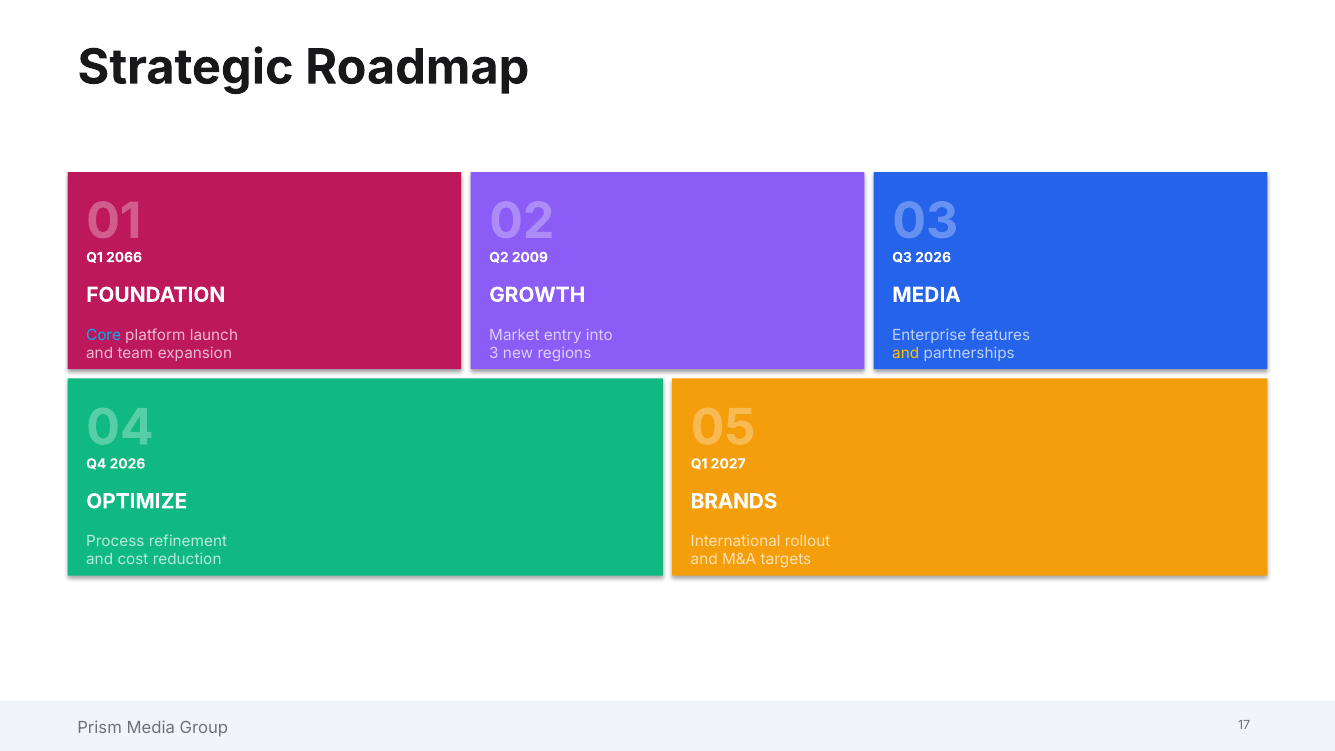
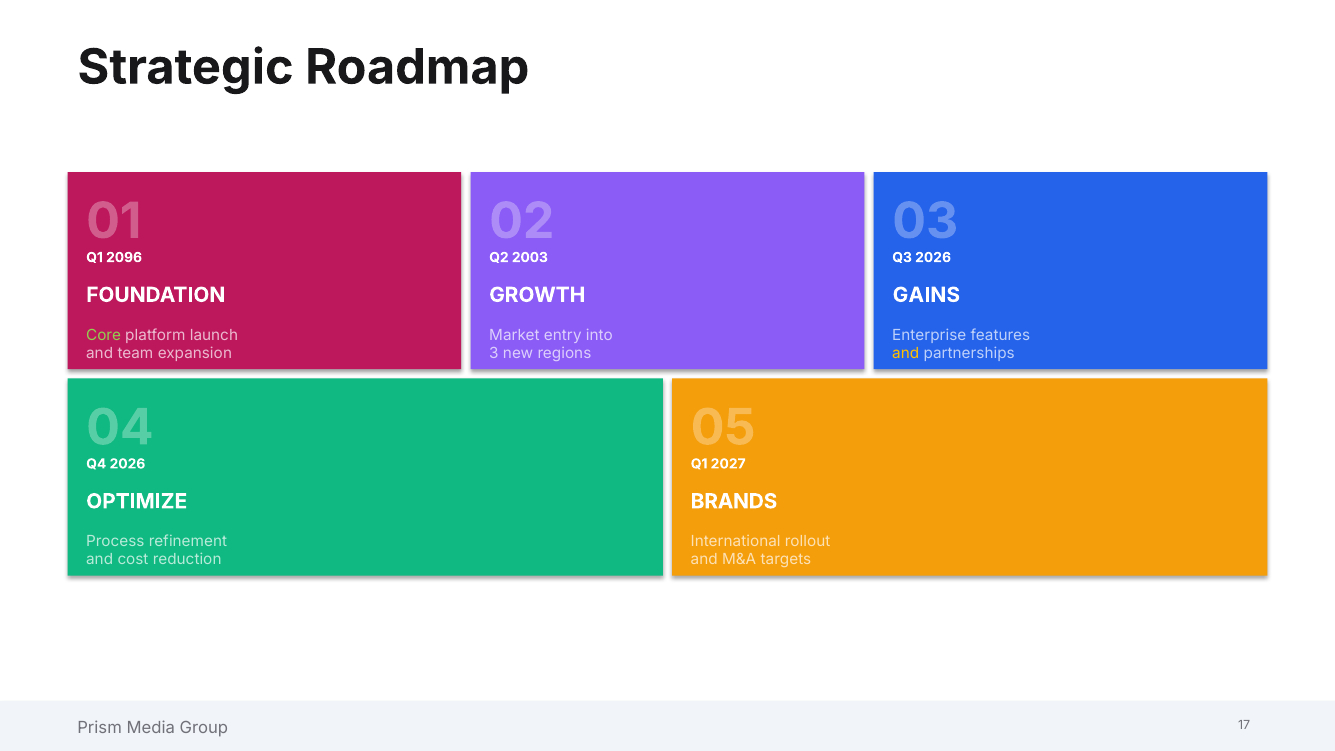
2066: 2066 -> 2096
2009: 2009 -> 2003
MEDIA at (926, 295): MEDIA -> GAINS
Core colour: light blue -> light green
